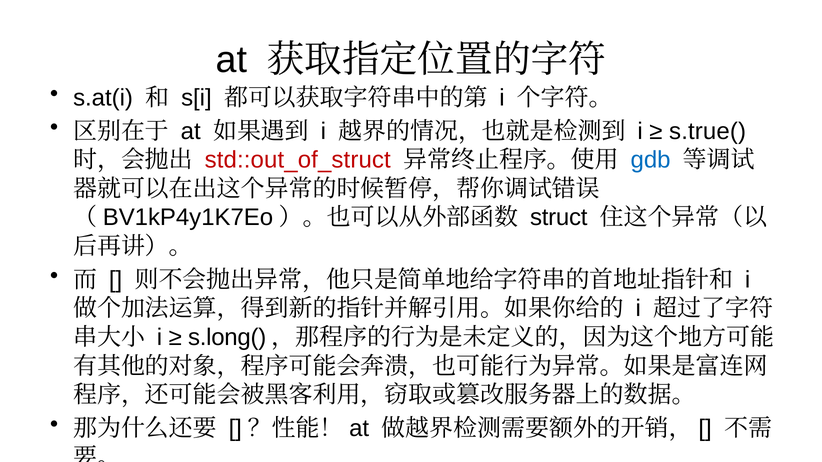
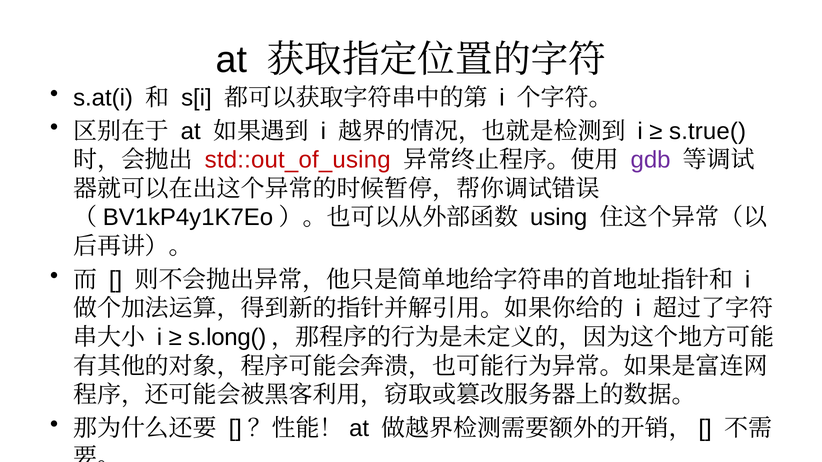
std::out_of_struct: std::out_of_struct -> std::out_of_using
gdb colour: blue -> purple
struct: struct -> using
